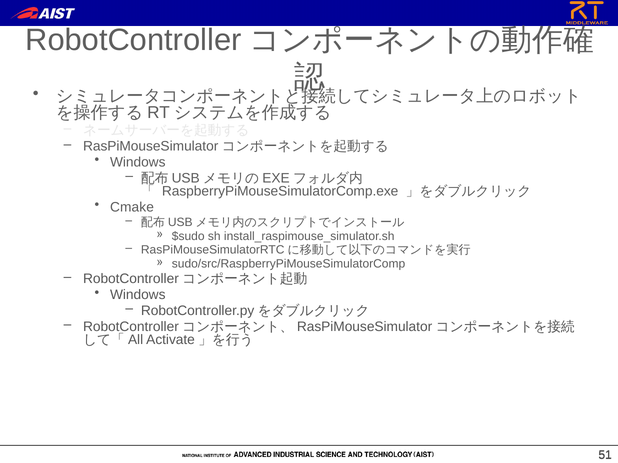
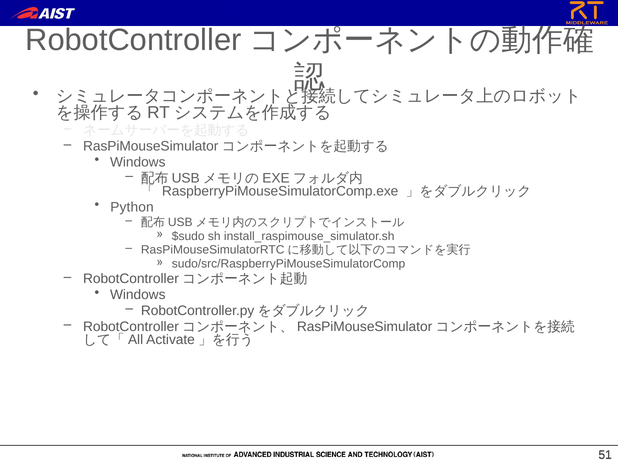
Cmake: Cmake -> Python
